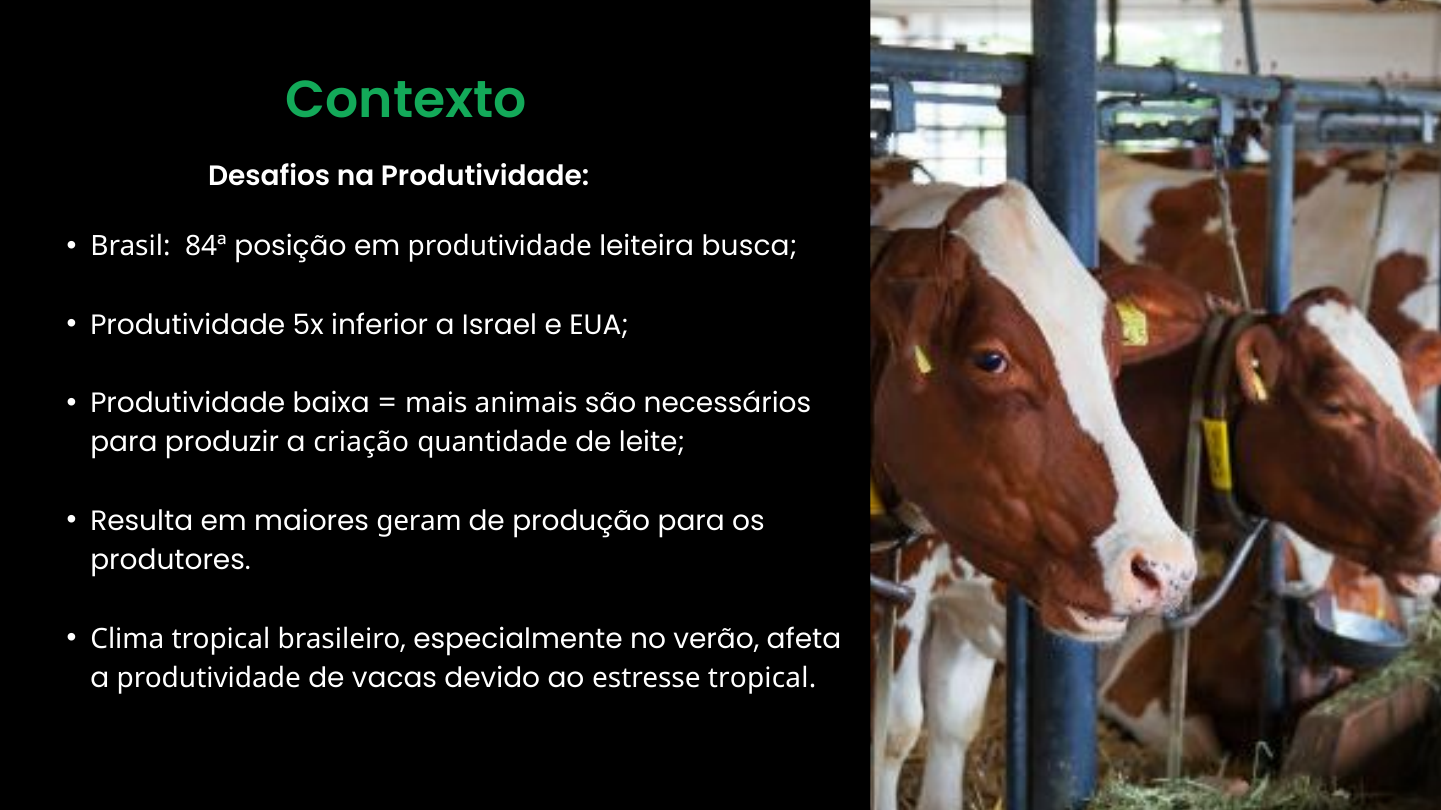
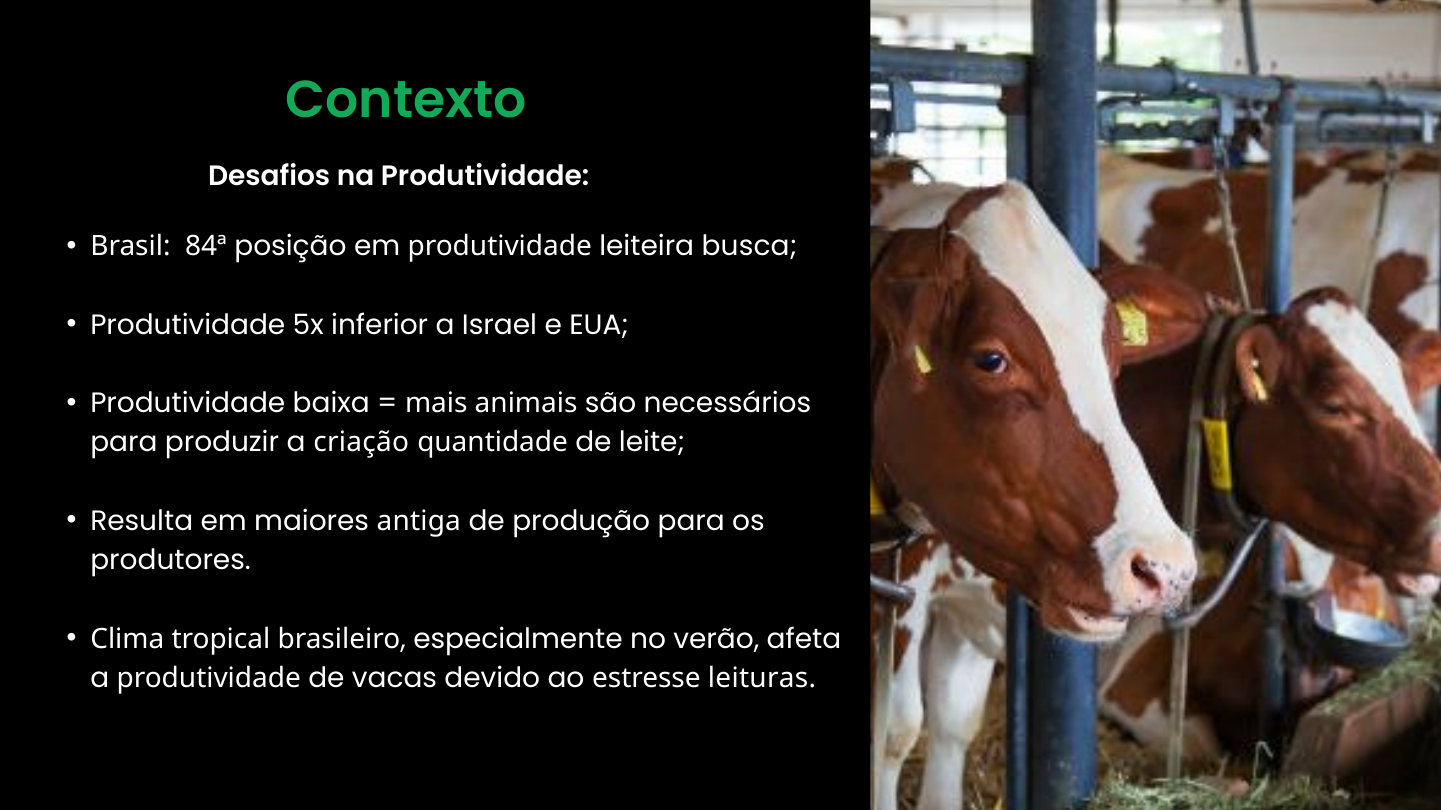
geram: geram -> antiga
estresse tropical: tropical -> leituras
